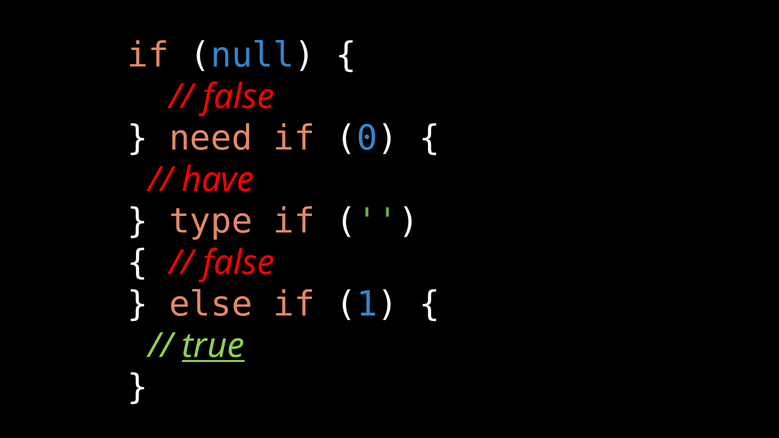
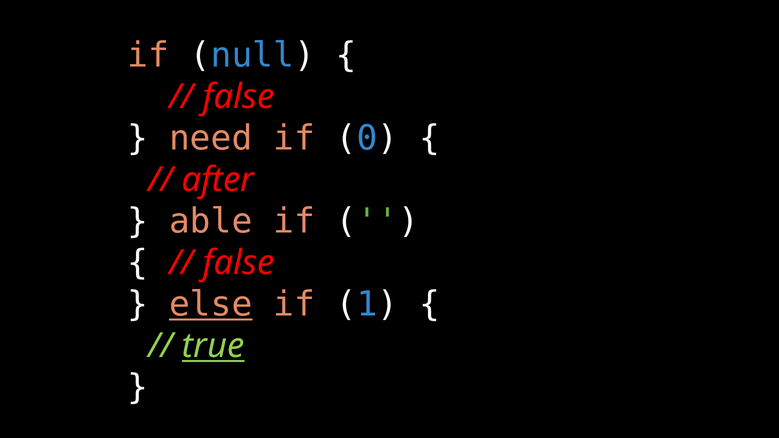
have: have -> after
type: type -> able
else underline: none -> present
